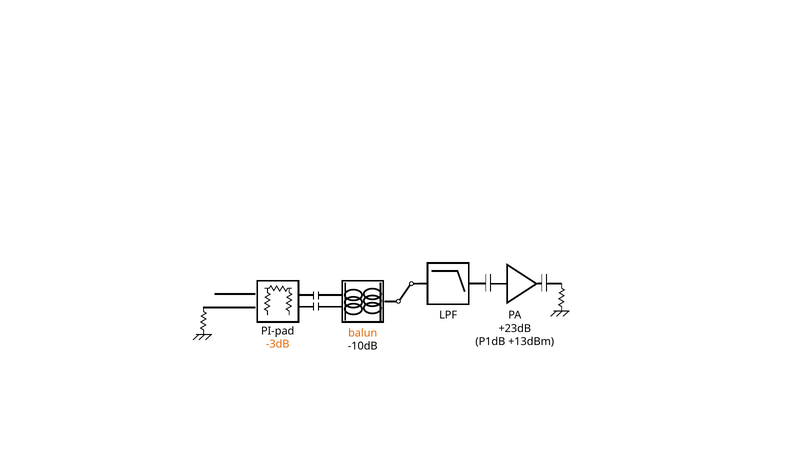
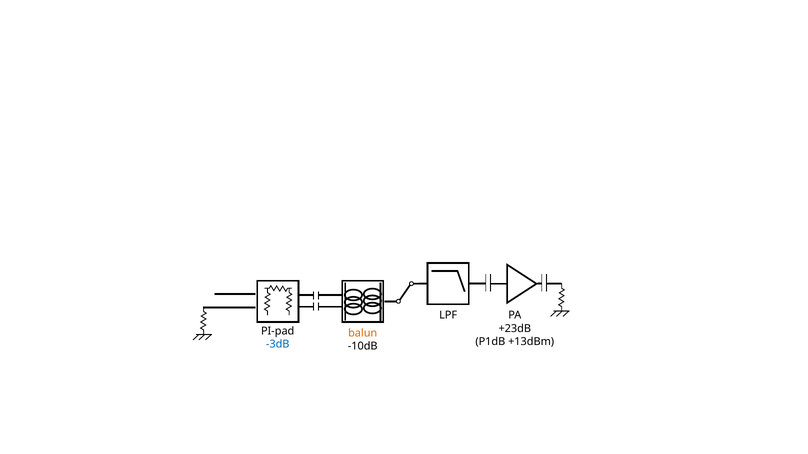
-3dB colour: orange -> blue
